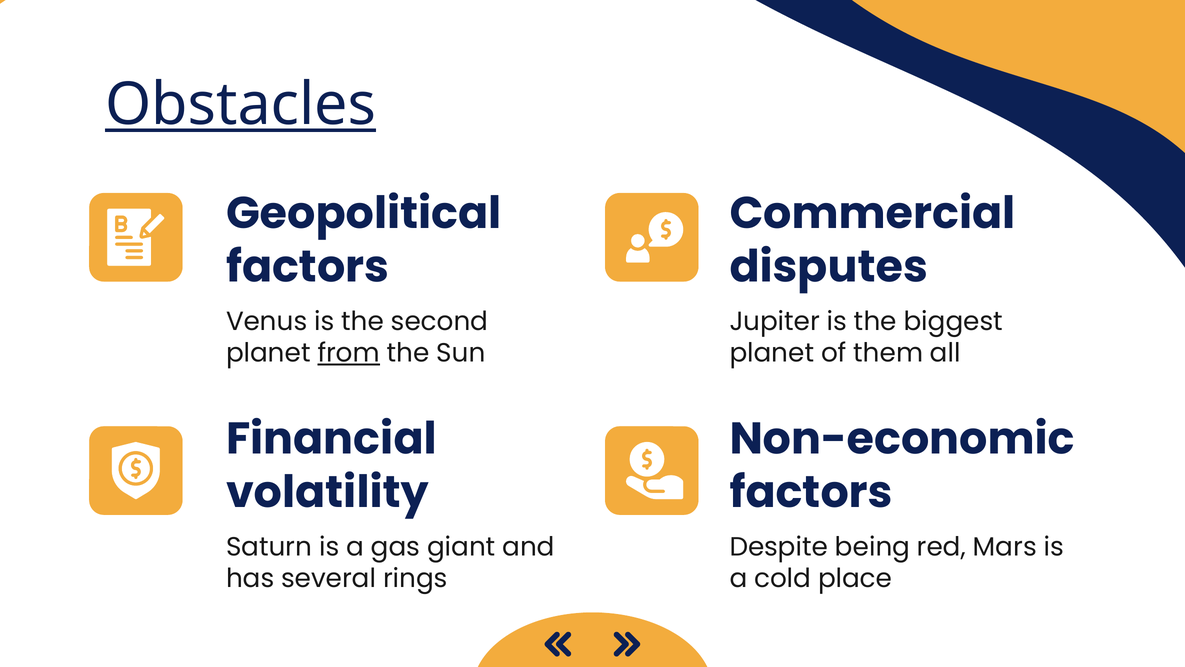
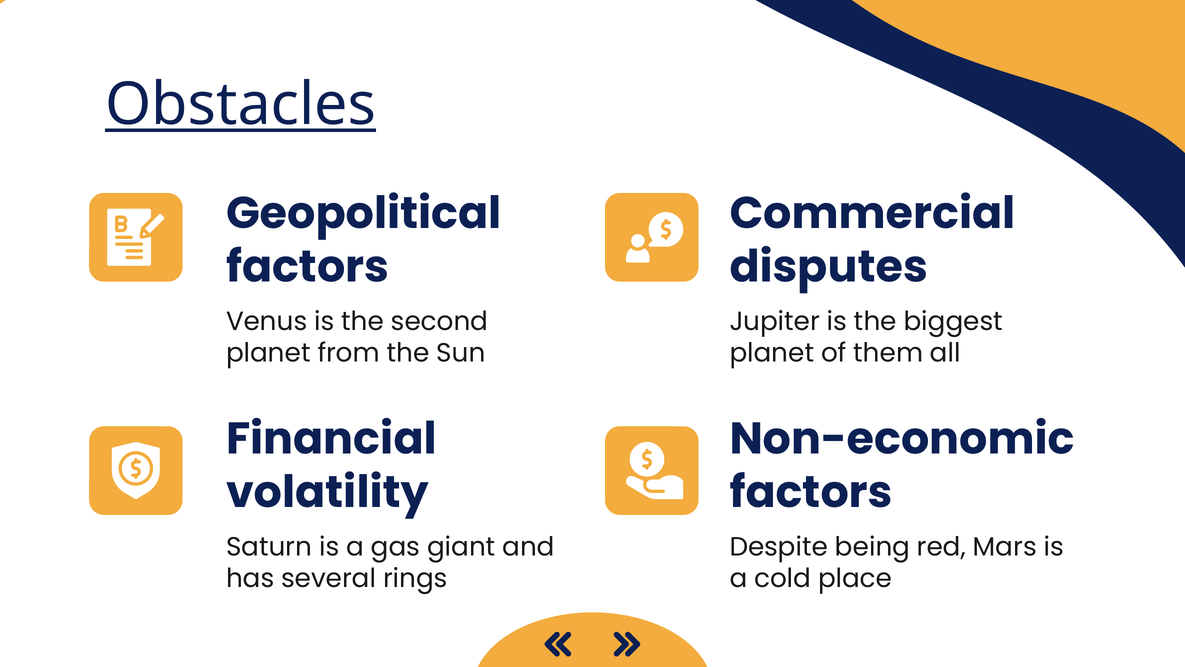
from underline: present -> none
